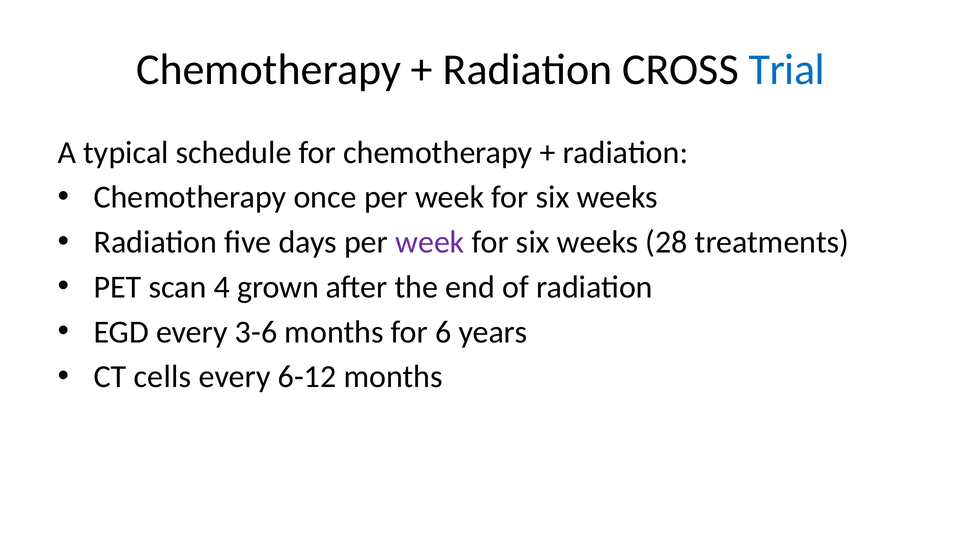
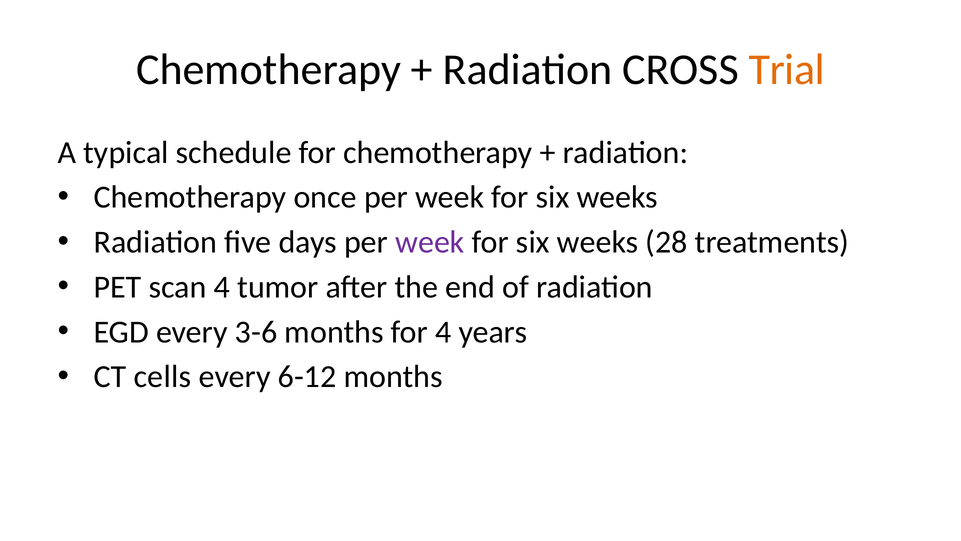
Trial colour: blue -> orange
grown: grown -> tumor
for 6: 6 -> 4
